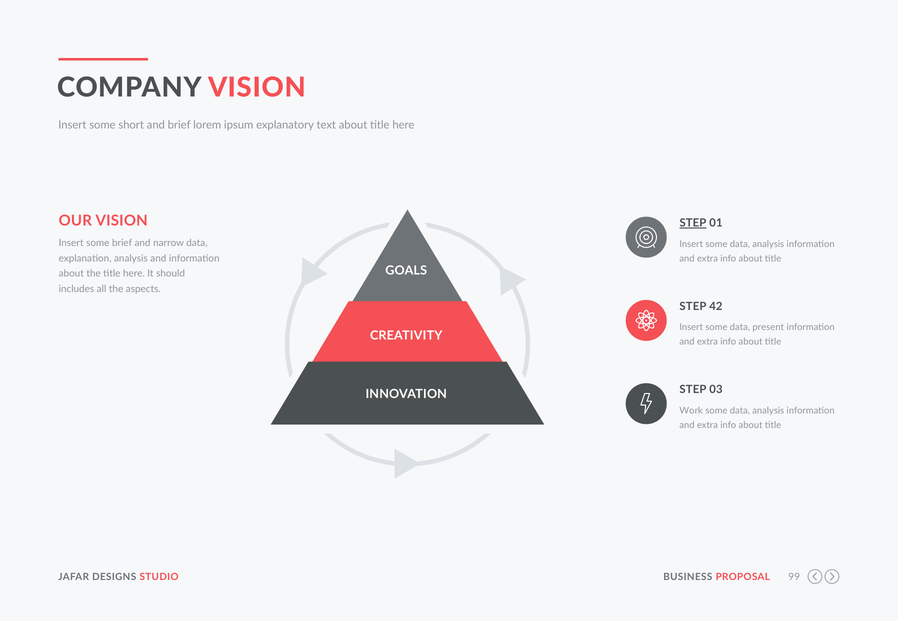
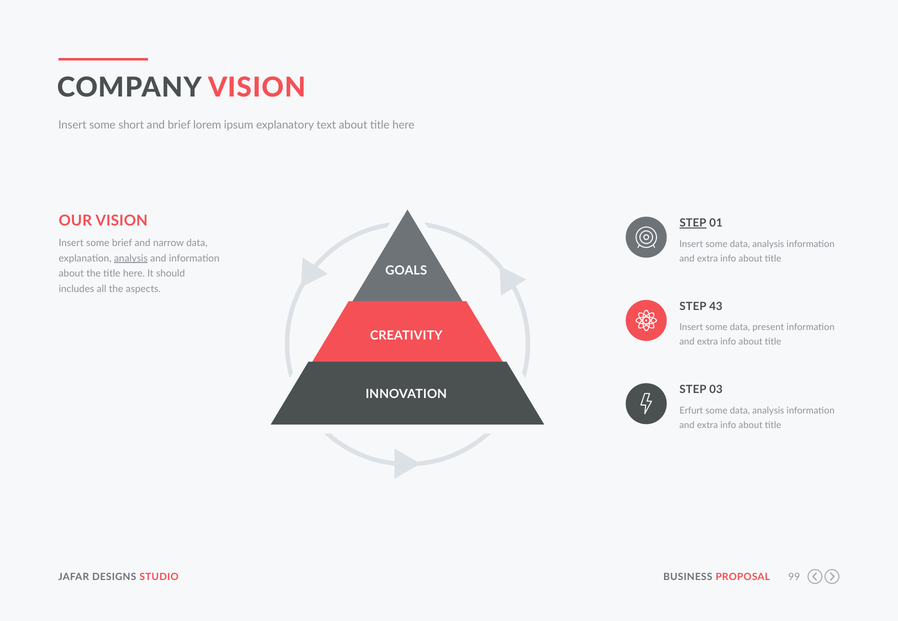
analysis at (131, 259) underline: none -> present
42: 42 -> 43
Work: Work -> Erfurt
